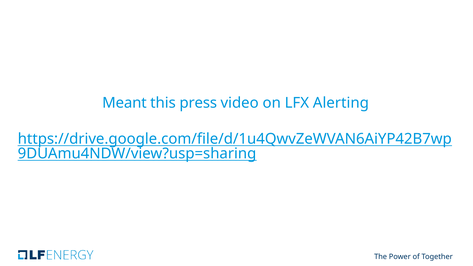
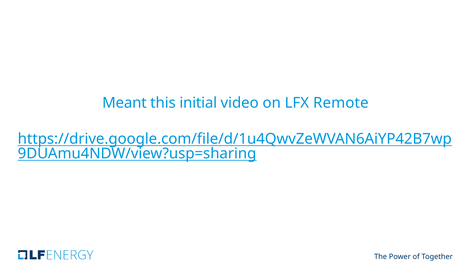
press: press -> initial
Alerting: Alerting -> Remote
